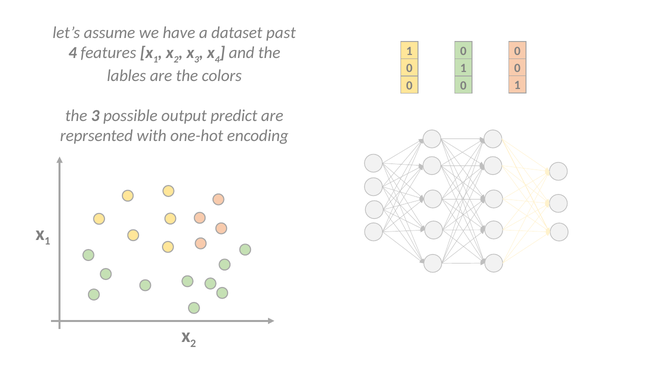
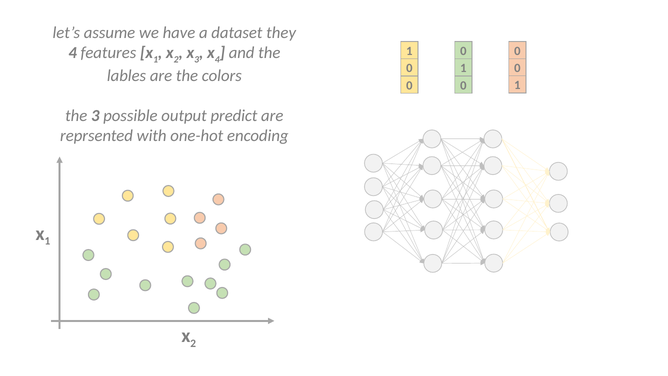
past: past -> they
